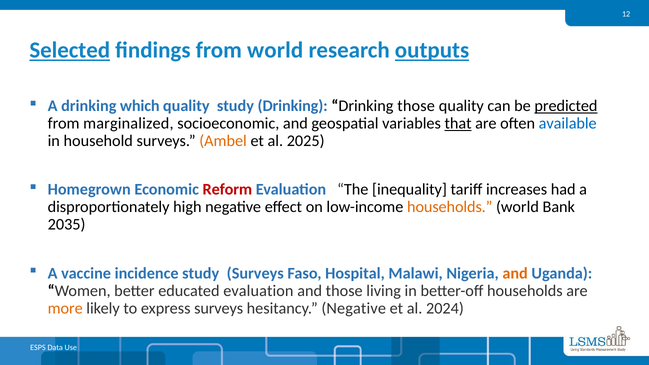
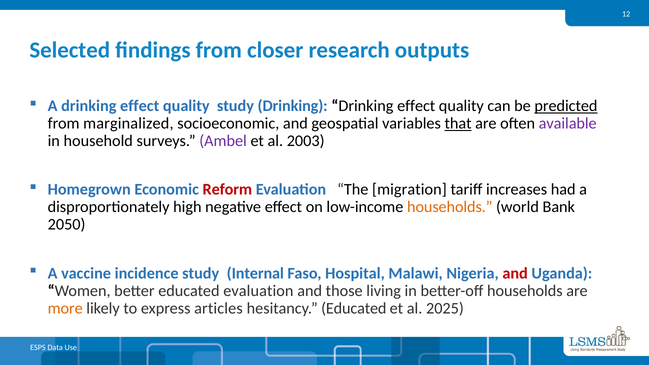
Selected underline: present -> none
from world: world -> closer
outputs underline: present -> none
A drinking which: which -> effect
those at (416, 106): those -> effect
available colour: blue -> purple
Ambel colour: orange -> purple
2025: 2025 -> 2003
inequality: inequality -> migration
2035: 2035 -> 2050
study Surveys: Surveys -> Internal
and at (515, 273) colour: orange -> red
express surveys: surveys -> articles
hesitancy Negative: Negative -> Educated
2024: 2024 -> 2025
